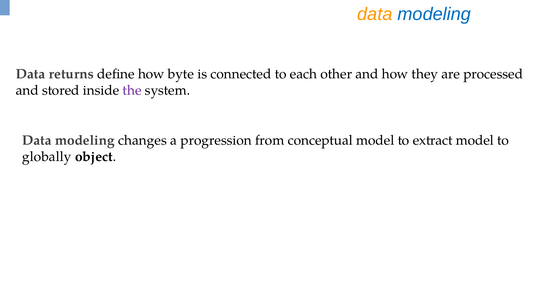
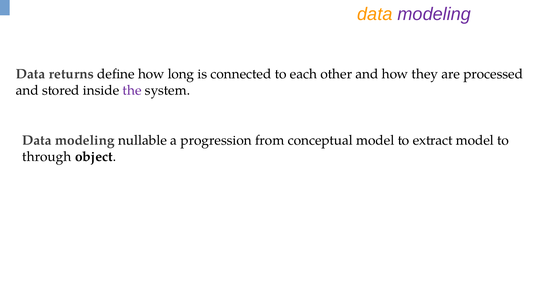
modeling at (434, 14) colour: blue -> purple
byte: byte -> long
changes: changes -> nullable
globally: globally -> through
